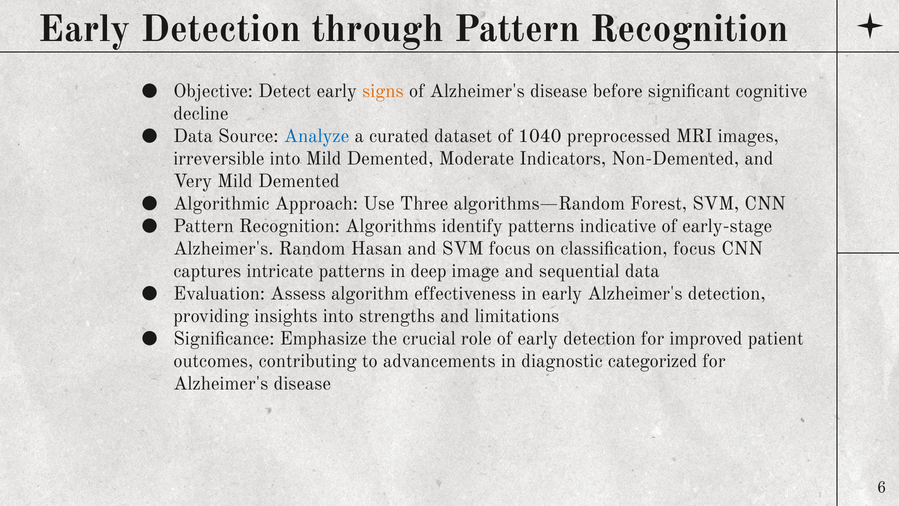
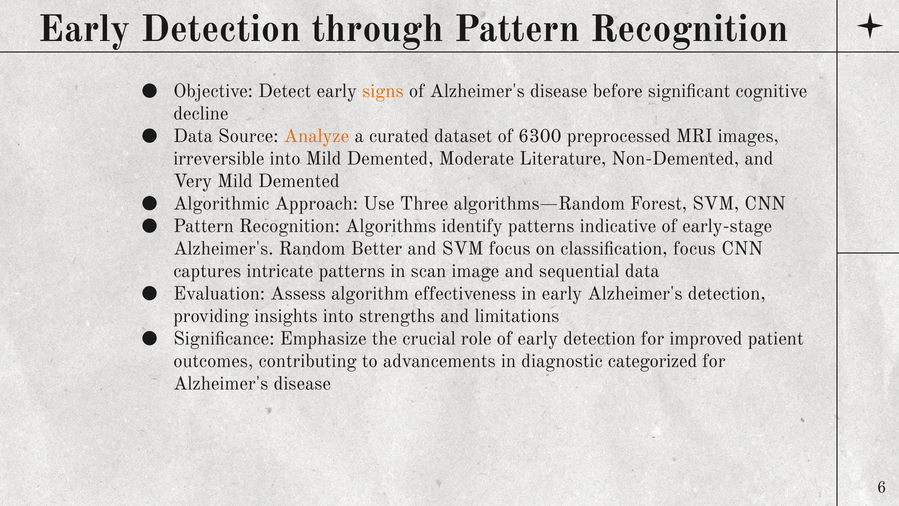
Analyze colour: blue -> orange
1040: 1040 -> 6300
Indicators: Indicators -> Literature
Hasan: Hasan -> Better
deep: deep -> scan
